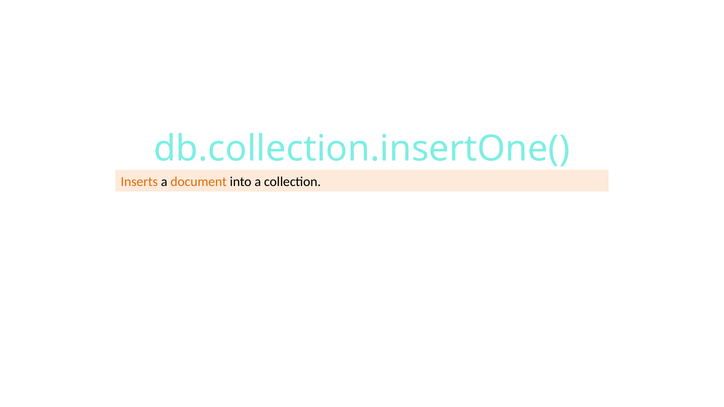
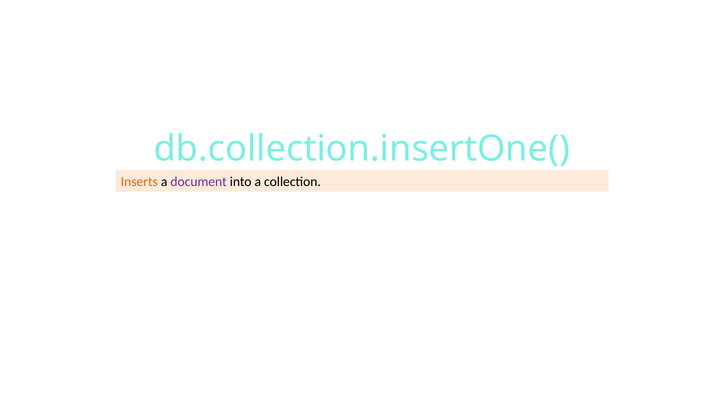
document colour: orange -> purple
